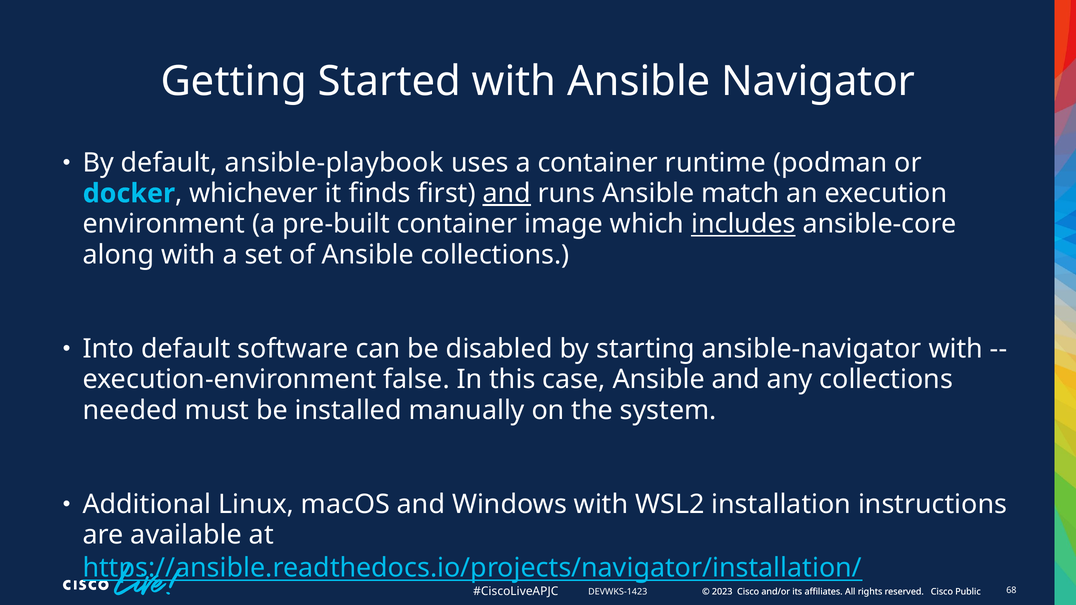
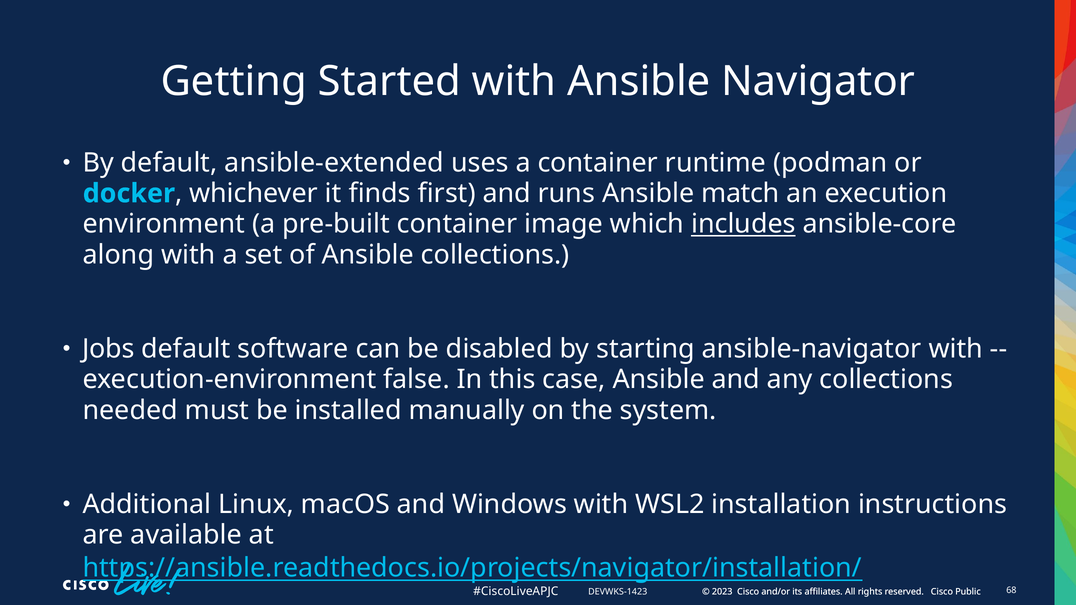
ansible-playbook: ansible-playbook -> ansible-extended
and at (507, 194) underline: present -> none
Into: Into -> Jobs
